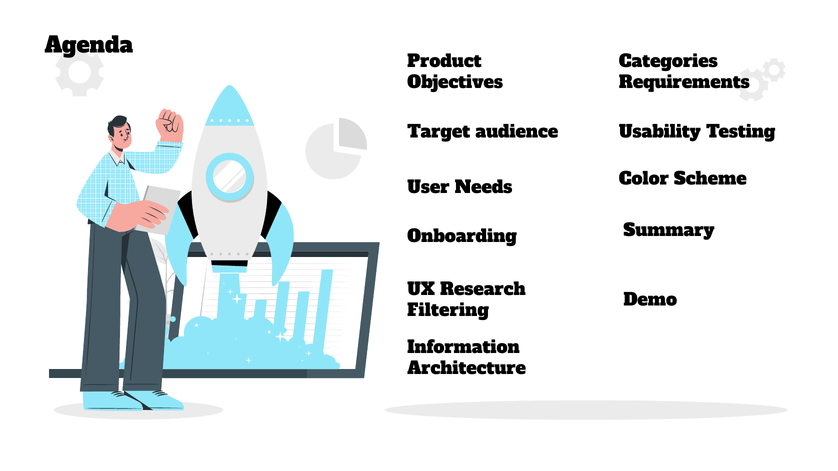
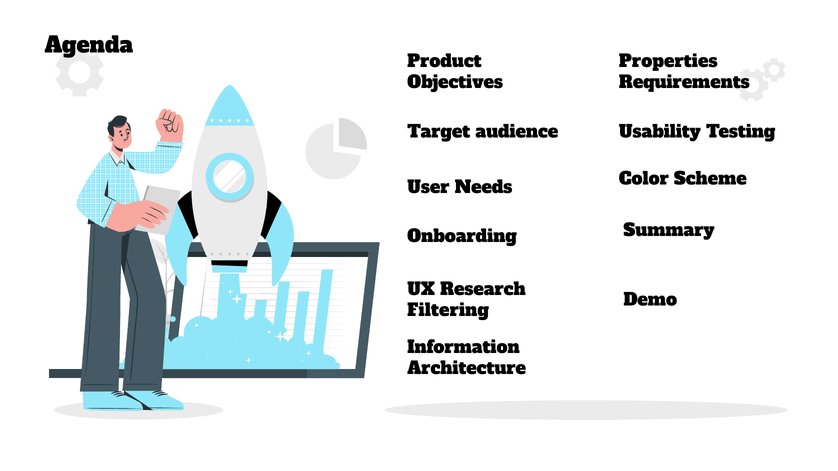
Categories: Categories -> Properties
